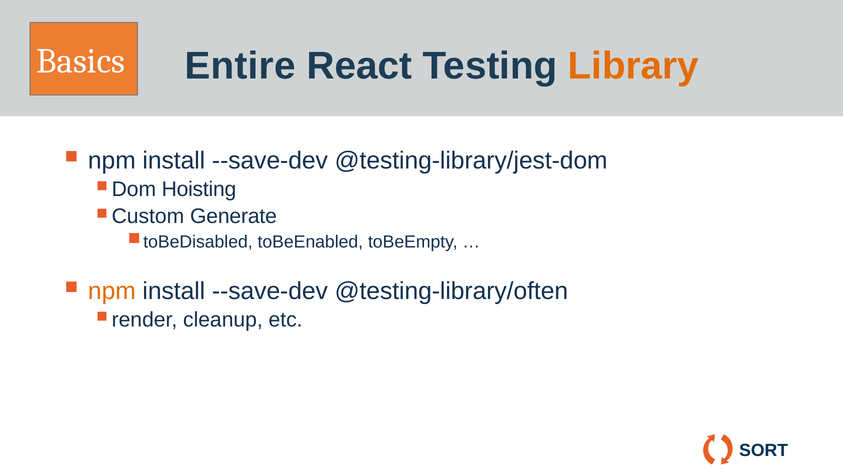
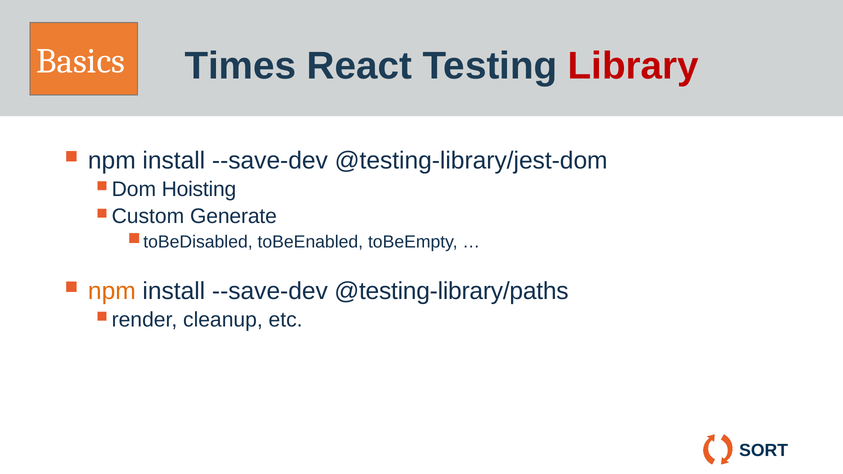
Entire: Entire -> Times
Library colour: orange -> red
@testing-library/often: @testing-library/often -> @testing-library/paths
